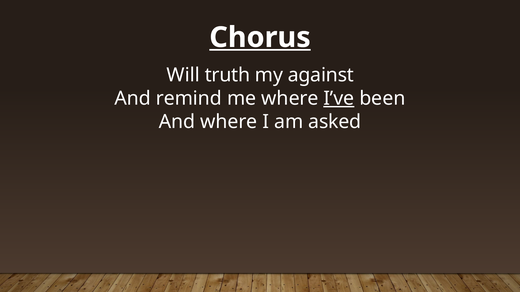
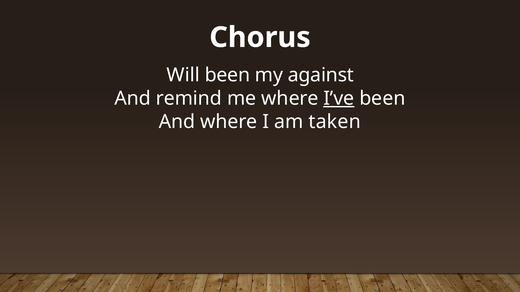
Chorus underline: present -> none
Will truth: truth -> been
asked: asked -> taken
